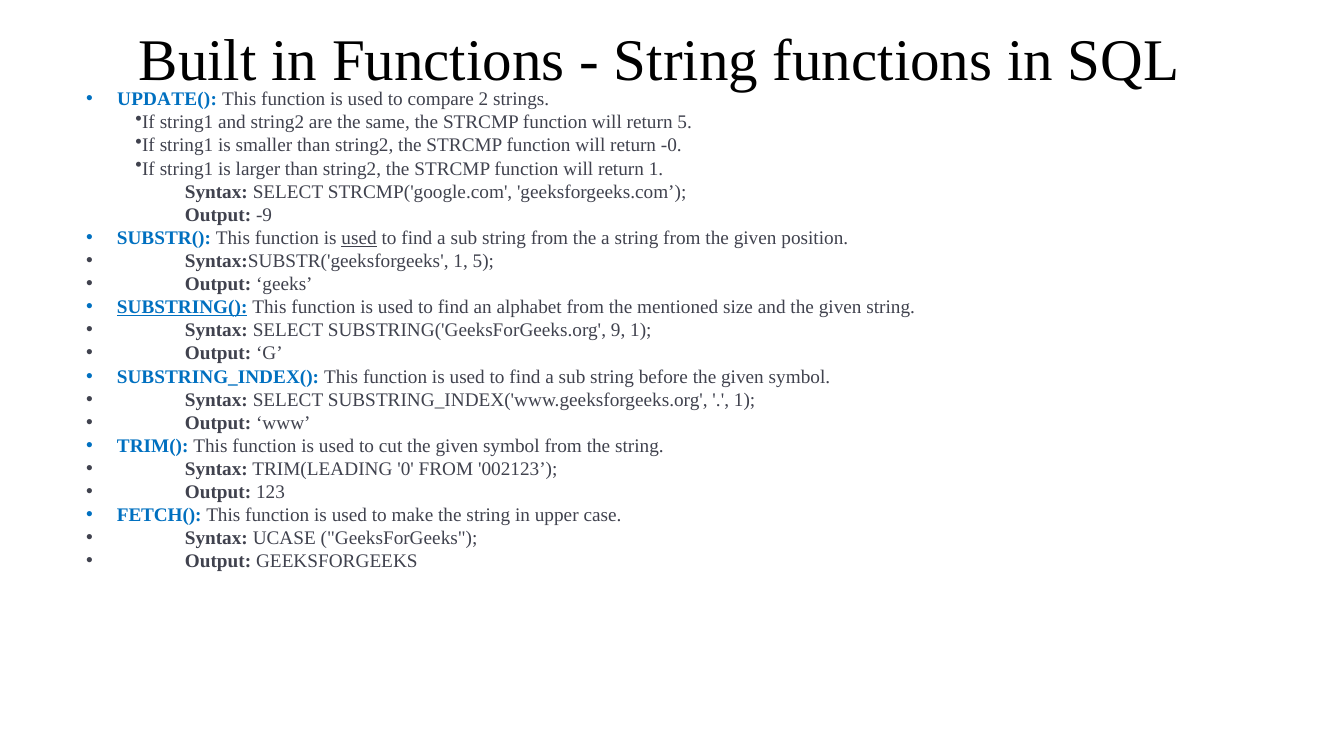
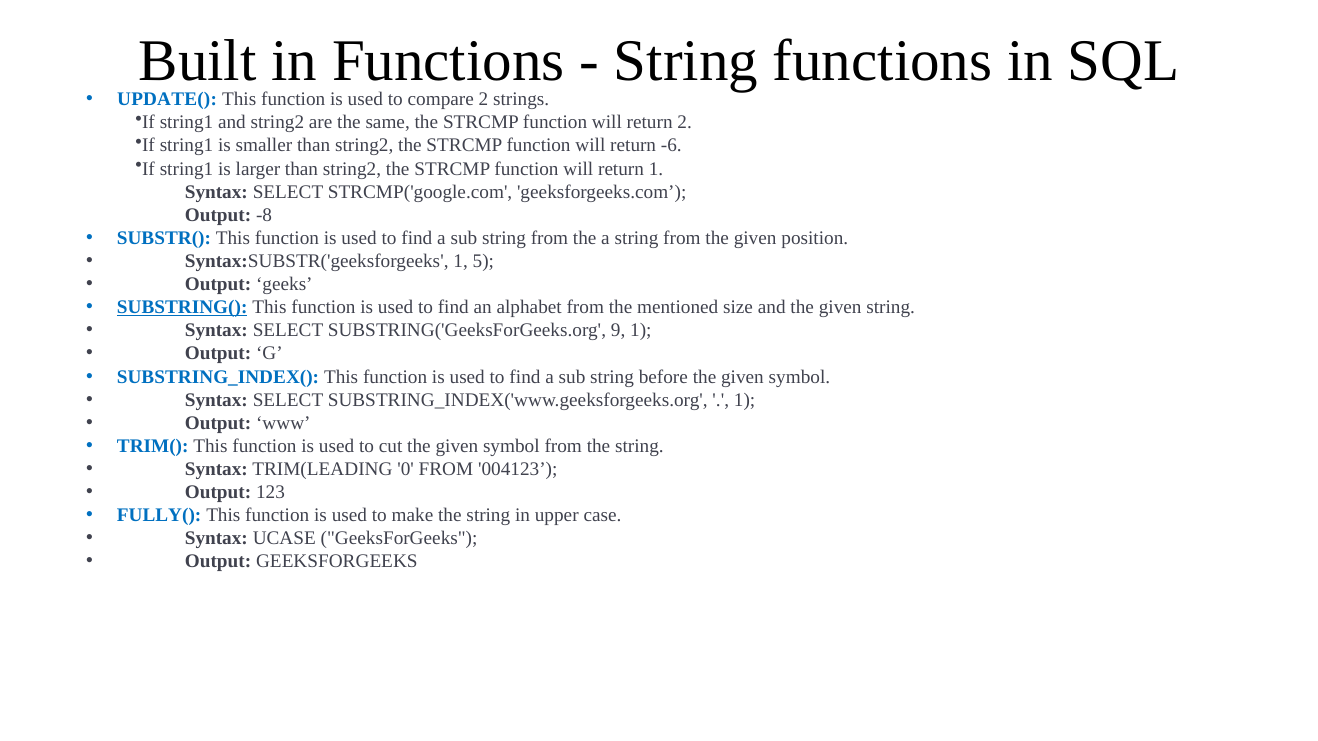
return 5: 5 -> 2
-0: -0 -> -6
-9: -9 -> -8
used at (359, 238) underline: present -> none
002123: 002123 -> 004123
FETCH(: FETCH( -> FULLY(
